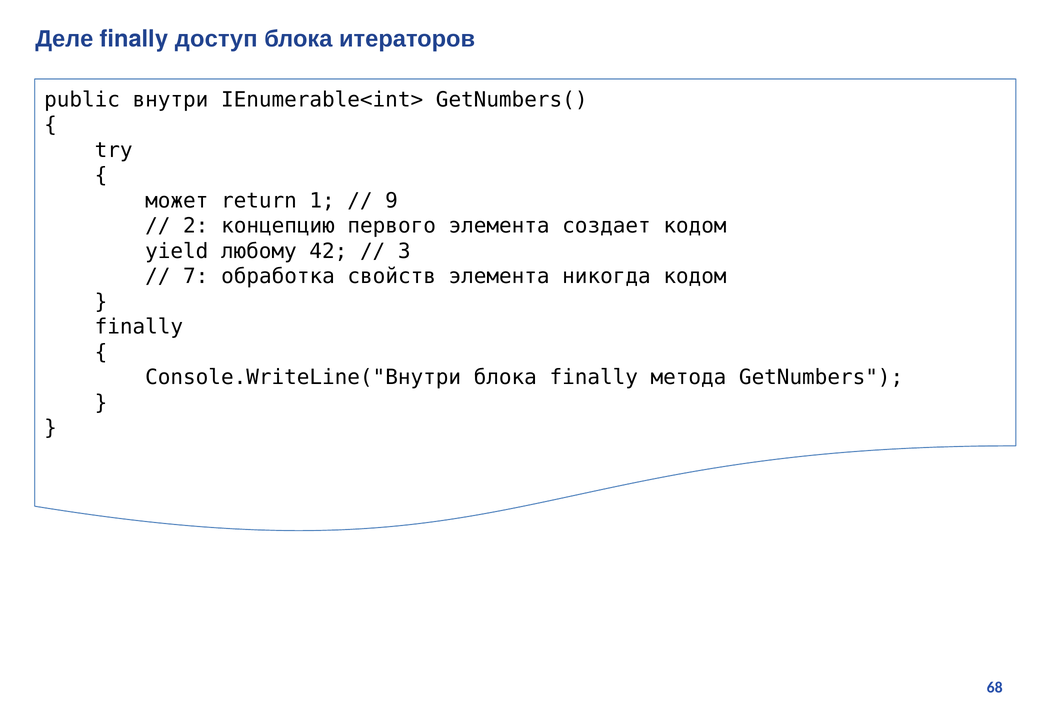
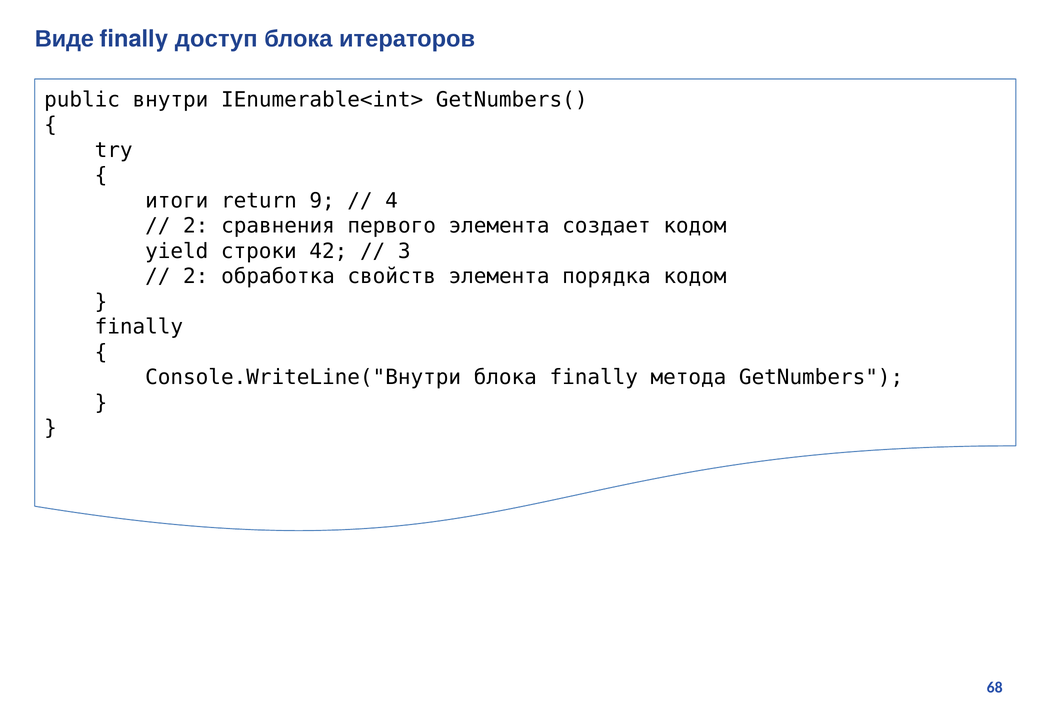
Деле: Деле -> Виде
может: может -> итоги
1: 1 -> 9
9: 9 -> 4
концепцию: концепцию -> сравнения
любому: любому -> строки
7 at (196, 277): 7 -> 2
никогда: никогда -> порядка
